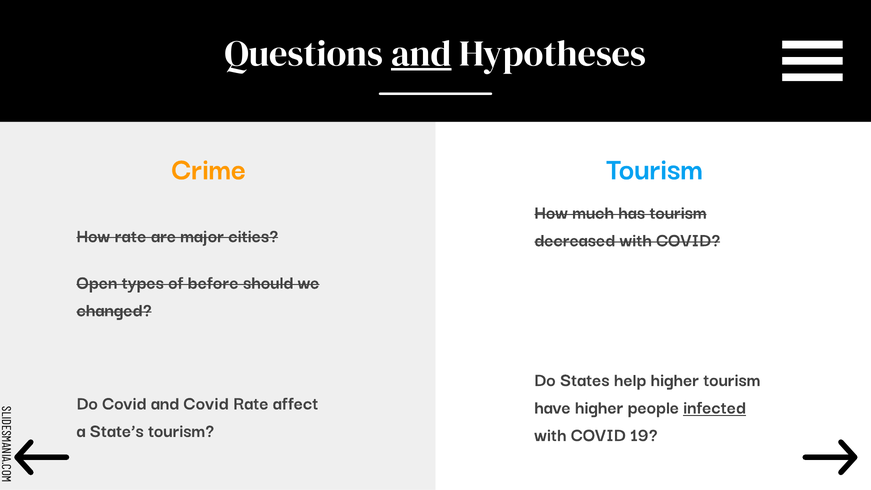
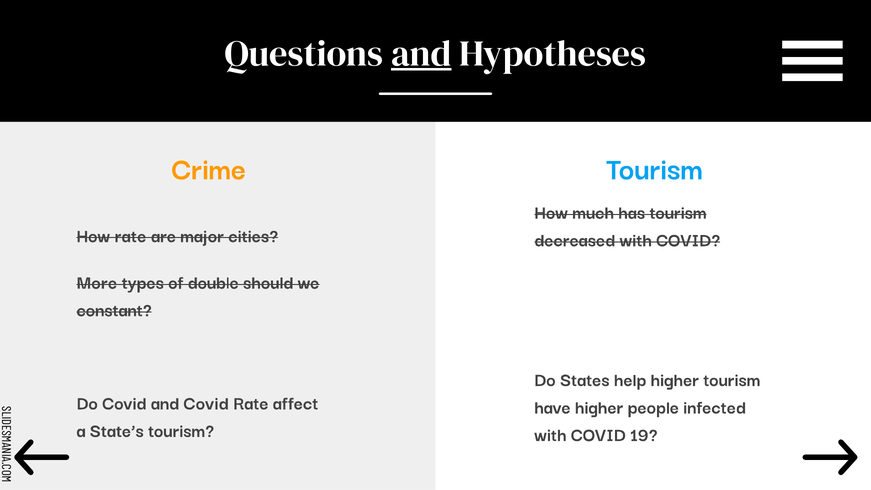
Open: Open -> More
before: before -> double
changed: changed -> constant
infected underline: present -> none
